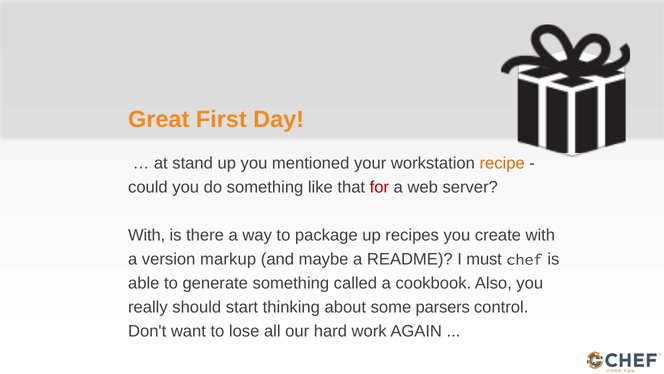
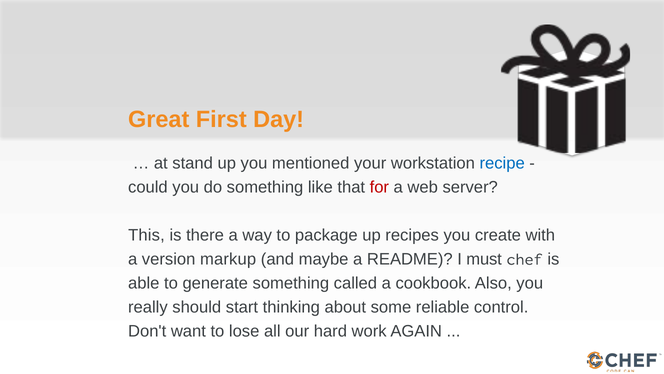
recipe colour: orange -> blue
With at (147, 235): With -> This
parsers: parsers -> reliable
